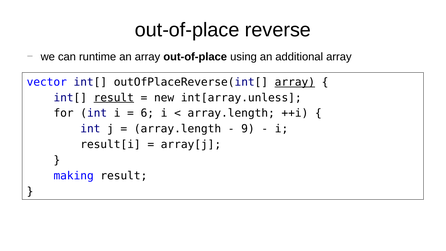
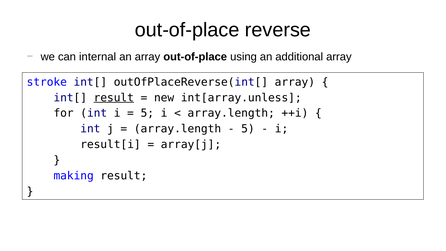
runtime: runtime -> internal
vector: vector -> stroke
array at (295, 82) underline: present -> none
6 at (147, 113): 6 -> 5
9 at (248, 129): 9 -> 5
